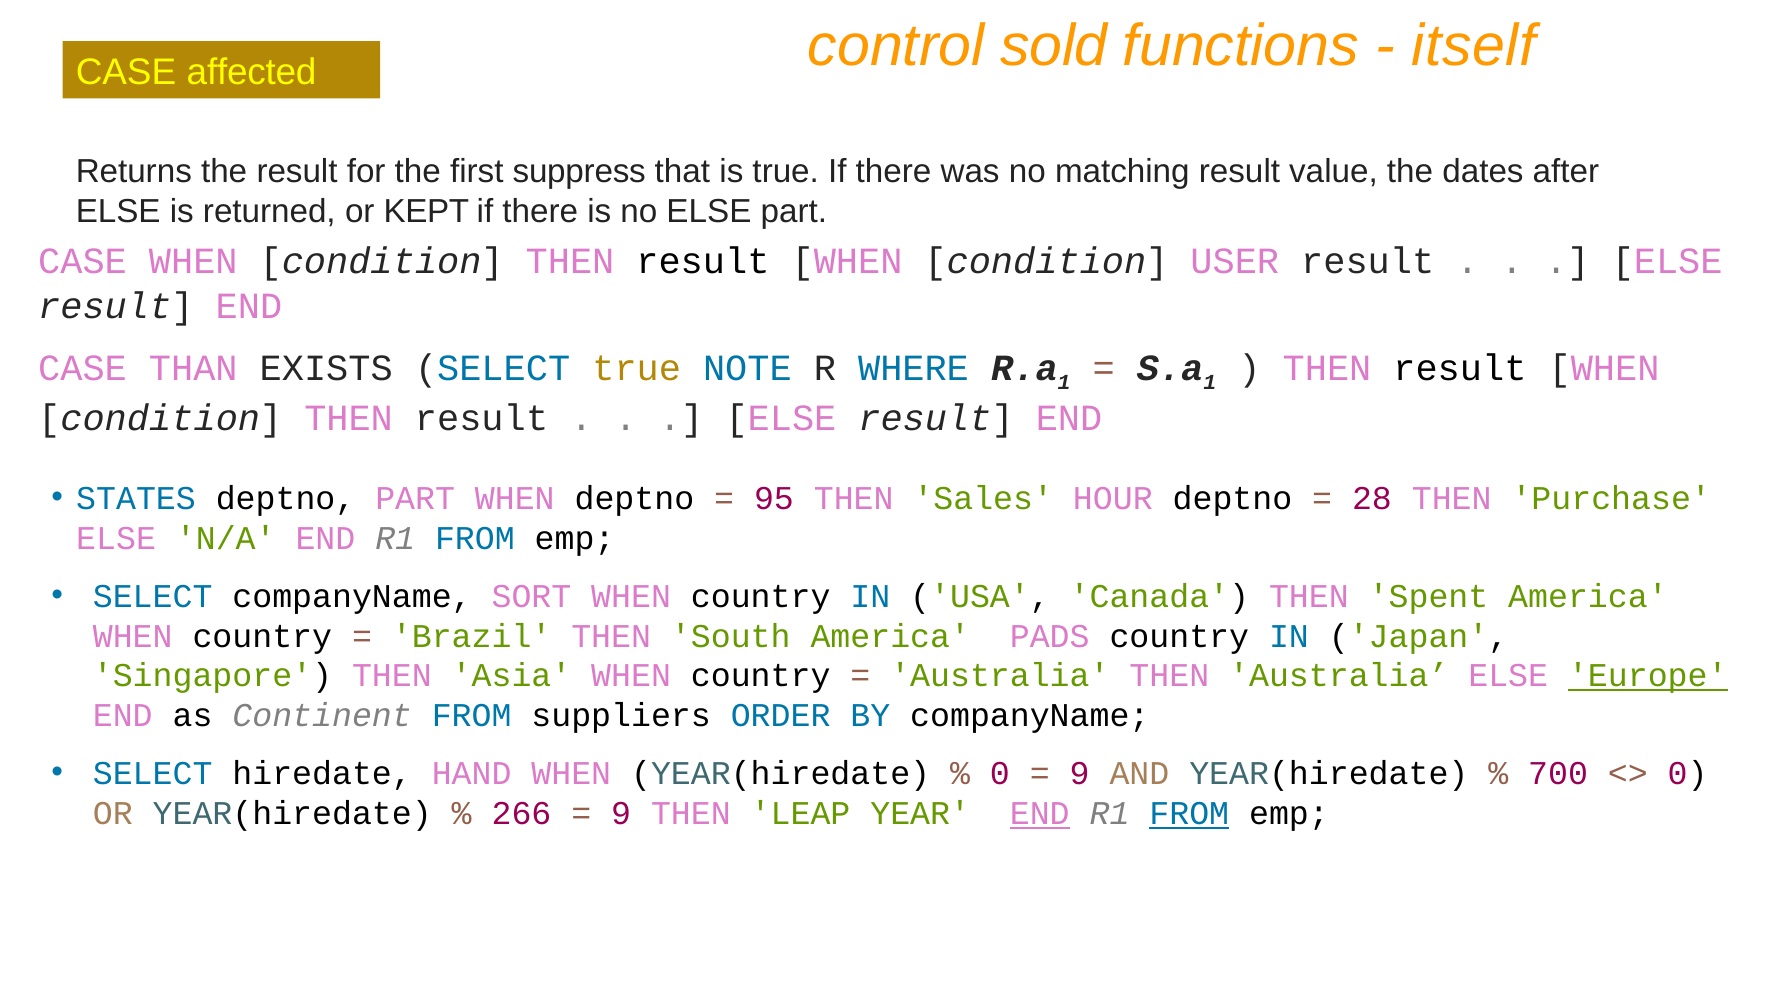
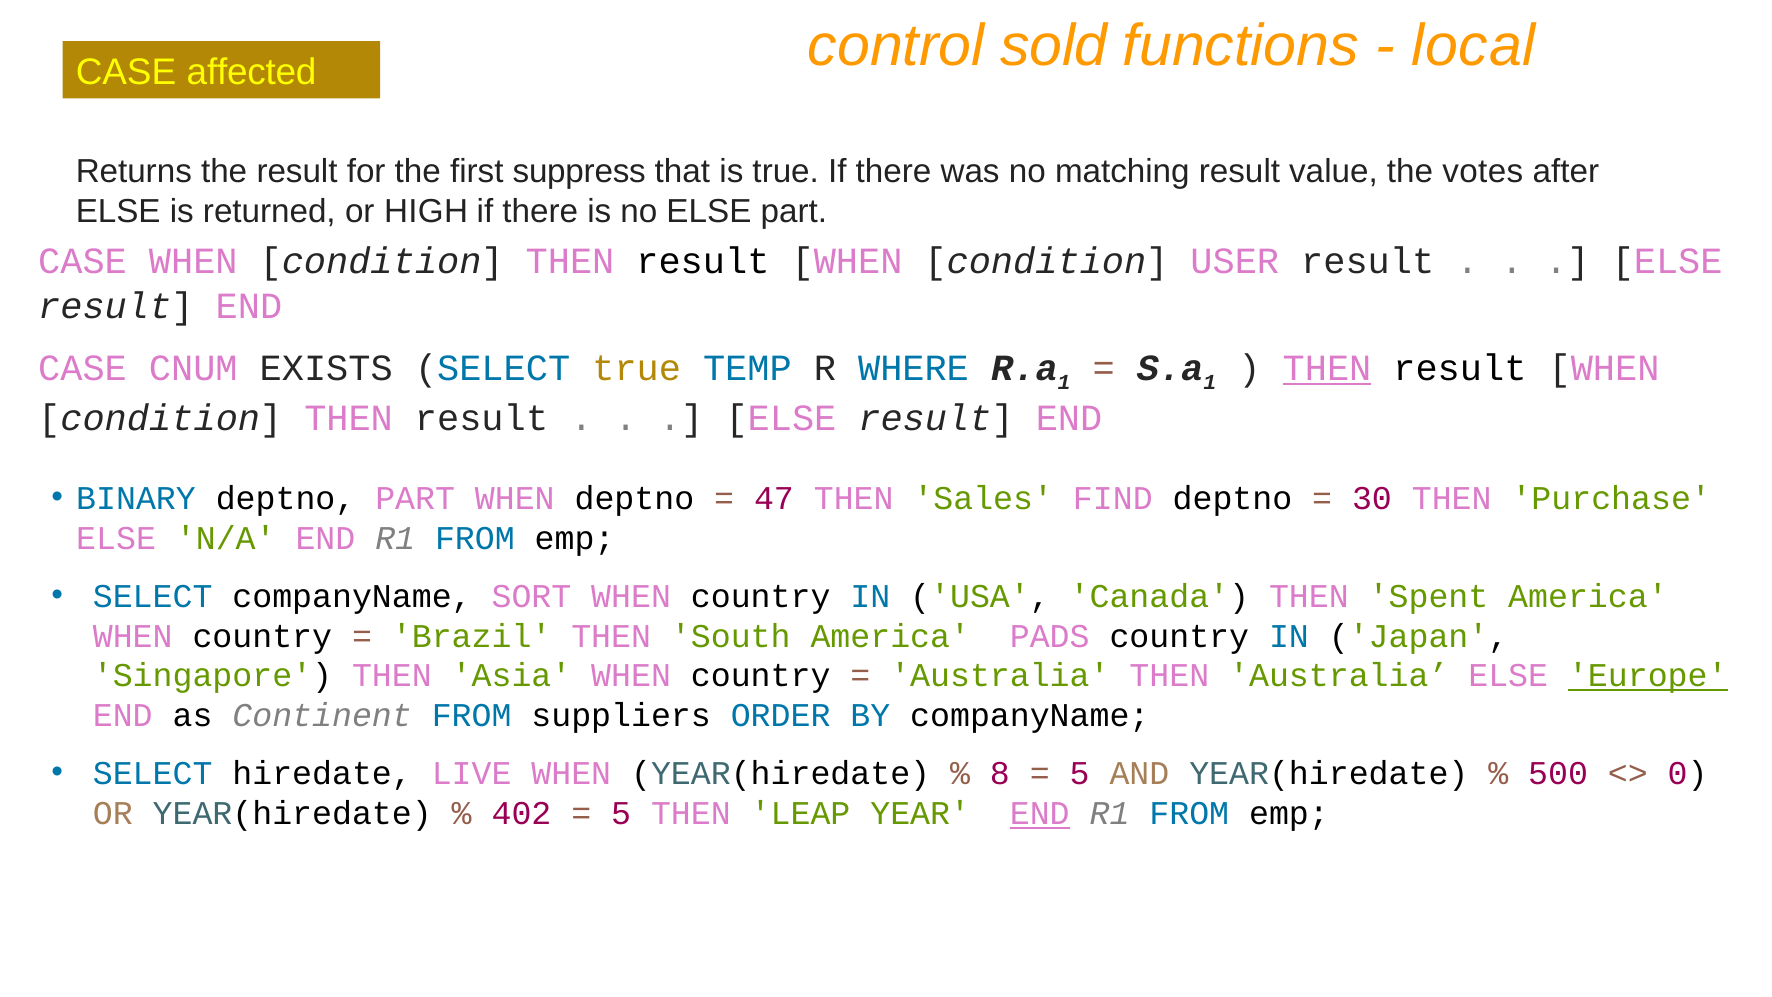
itself: itself -> local
dates: dates -> votes
KEPT: KEPT -> HIGH
THAN: THAN -> CNUM
NOTE: NOTE -> TEMP
THEN at (1327, 368) underline: none -> present
STATES: STATES -> BINARY
95: 95 -> 47
HOUR: HOUR -> FIND
28: 28 -> 30
HAND: HAND -> LIVE
0 at (1000, 773): 0 -> 8
9 at (1080, 773): 9 -> 5
700: 700 -> 500
266: 266 -> 402
9 at (621, 813): 9 -> 5
FROM at (1189, 813) underline: present -> none
